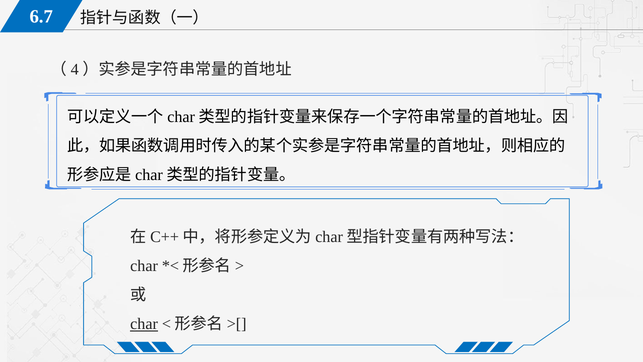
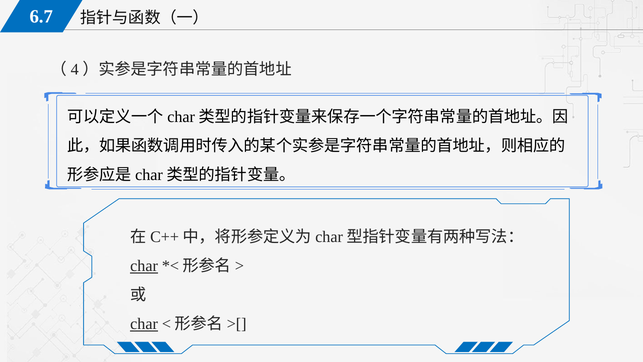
char at (144, 266) underline: none -> present
